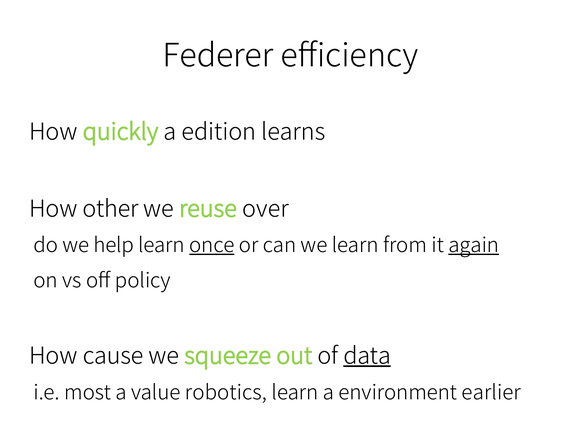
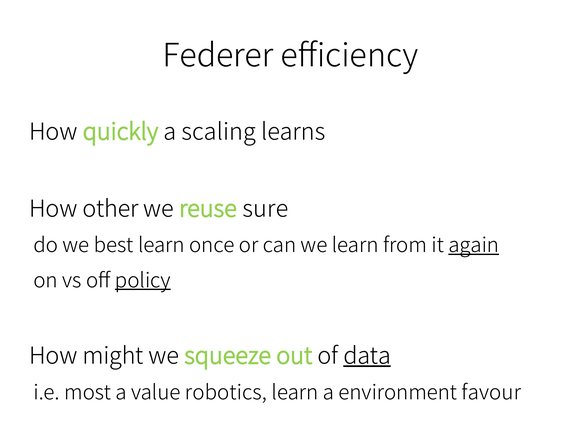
edition: edition -> scaling
over: over -> sure
help: help -> best
once underline: present -> none
policy underline: none -> present
cause: cause -> might
earlier: earlier -> favour
